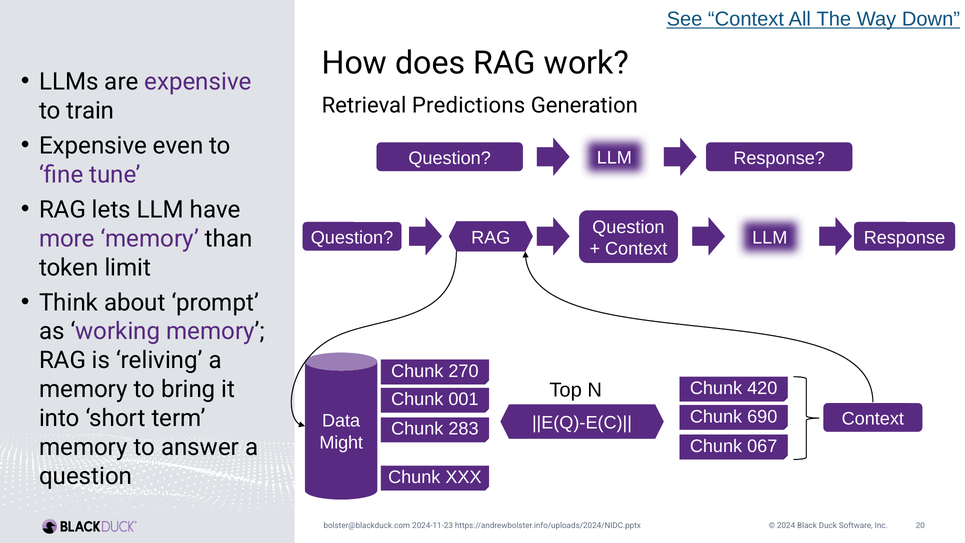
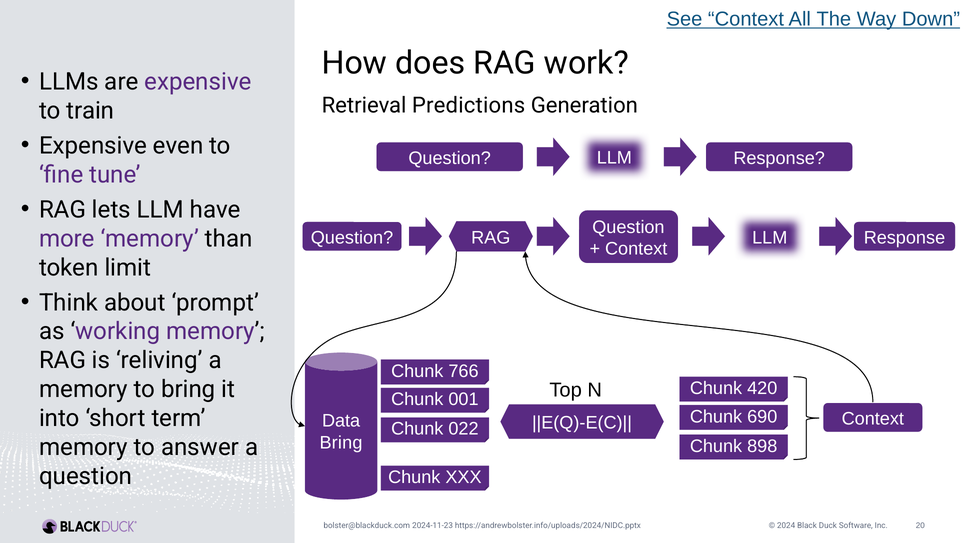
270: 270 -> 766
283: 283 -> 022
Might at (341, 443): Might -> Bring
067: 067 -> 898
